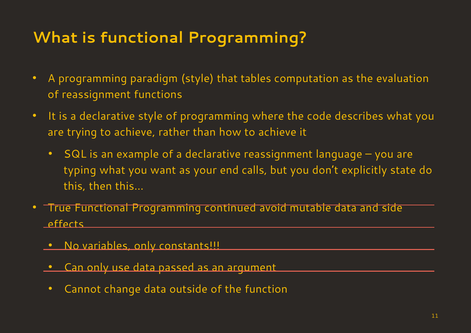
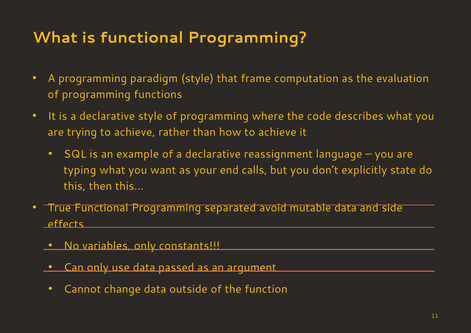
tables: tables -> frame
reassignment at (96, 94): reassignment -> programming
continued: continued -> separated
